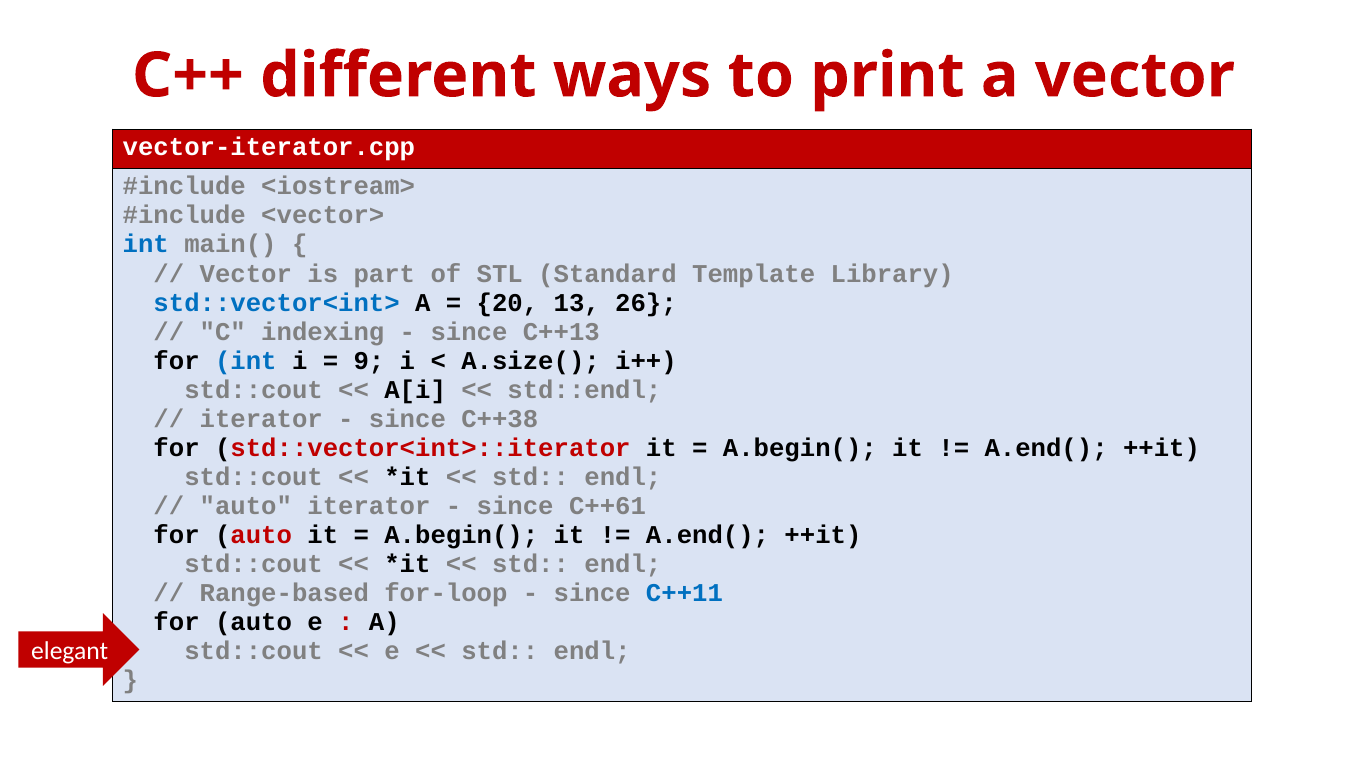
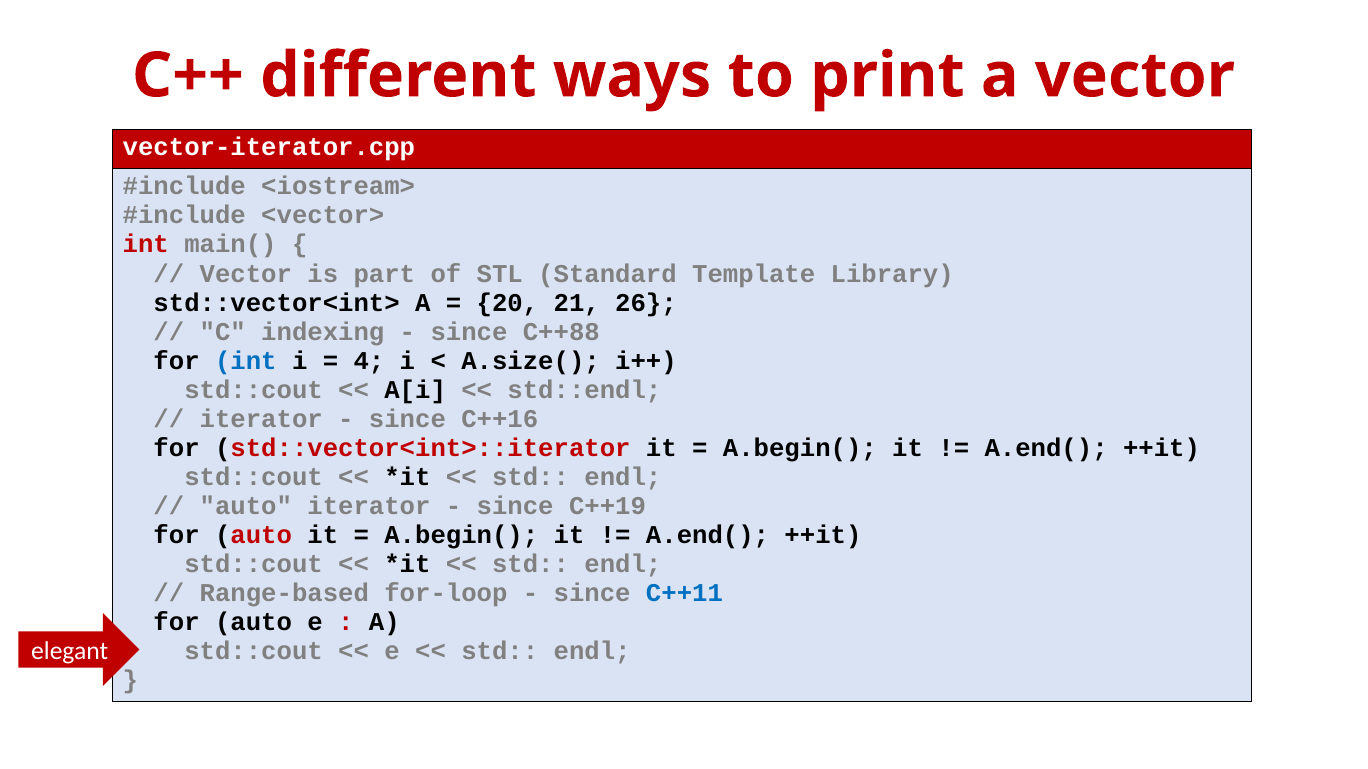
int at (146, 245) colour: blue -> red
std::vector<int> colour: blue -> black
13: 13 -> 21
C++13: C++13 -> C++88
9: 9 -> 4
C++38: C++38 -> C++16
C++61: C++61 -> C++19
